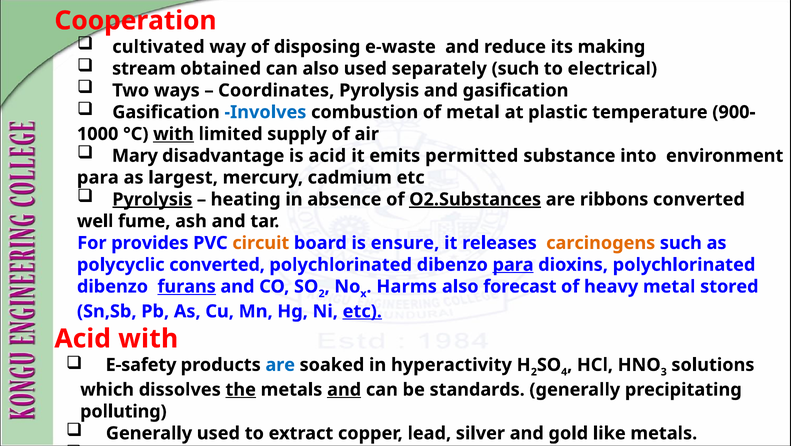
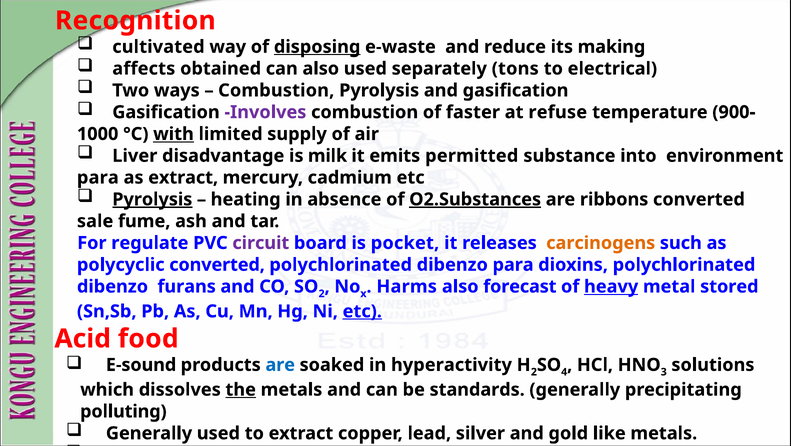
Cooperation: Cooperation -> Recognition
disposing underline: none -> present
stream: stream -> affects
separately such: such -> tons
Coordinates at (276, 90): Coordinates -> Combustion
Involves colour: blue -> purple
of metal: metal -> faster
plastic: plastic -> refuse
Mary: Mary -> Liver
is acid: acid -> milk
as largest: largest -> extract
well: well -> sale
provides: provides -> regulate
circuit at (261, 243) colour: orange -> purple
ensure: ensure -> pocket
para at (513, 265) underline: present -> none
furans underline: present -> none
heavy underline: none -> present
Acid with: with -> food
E-safety: E-safety -> E-sound
and at (344, 390) underline: present -> none
